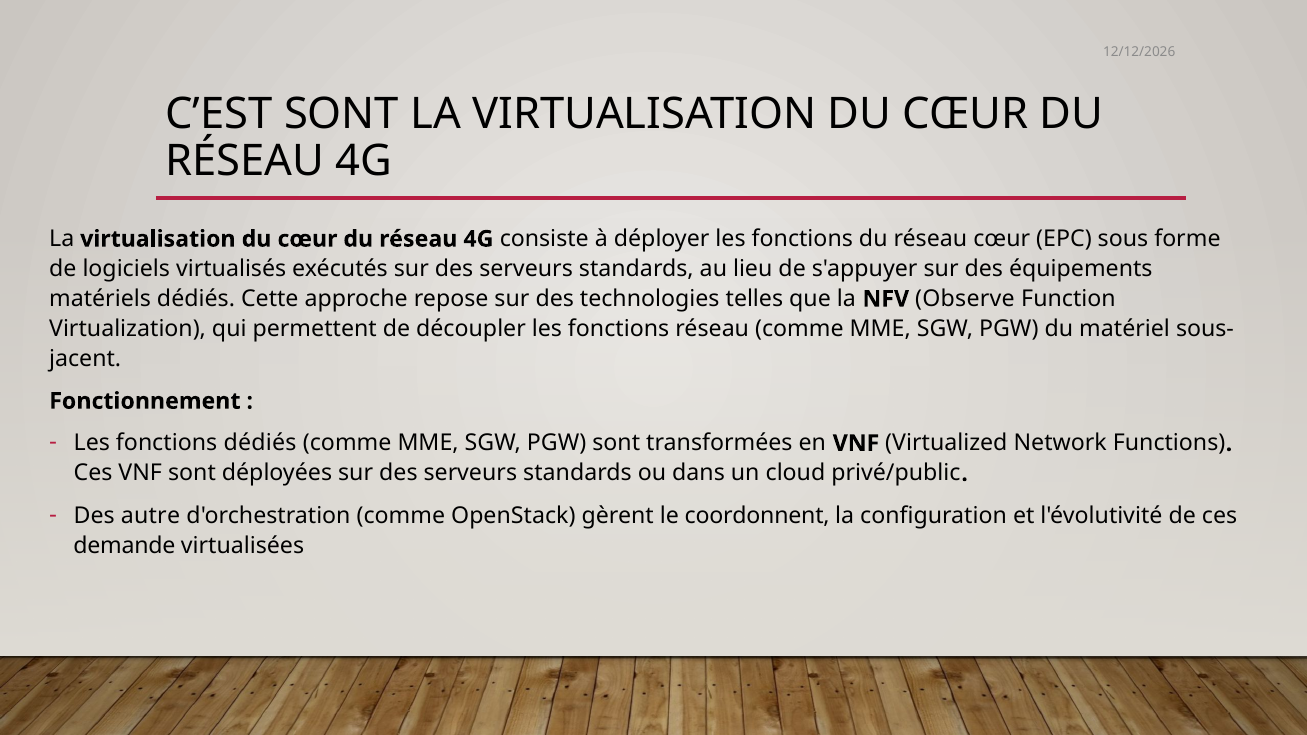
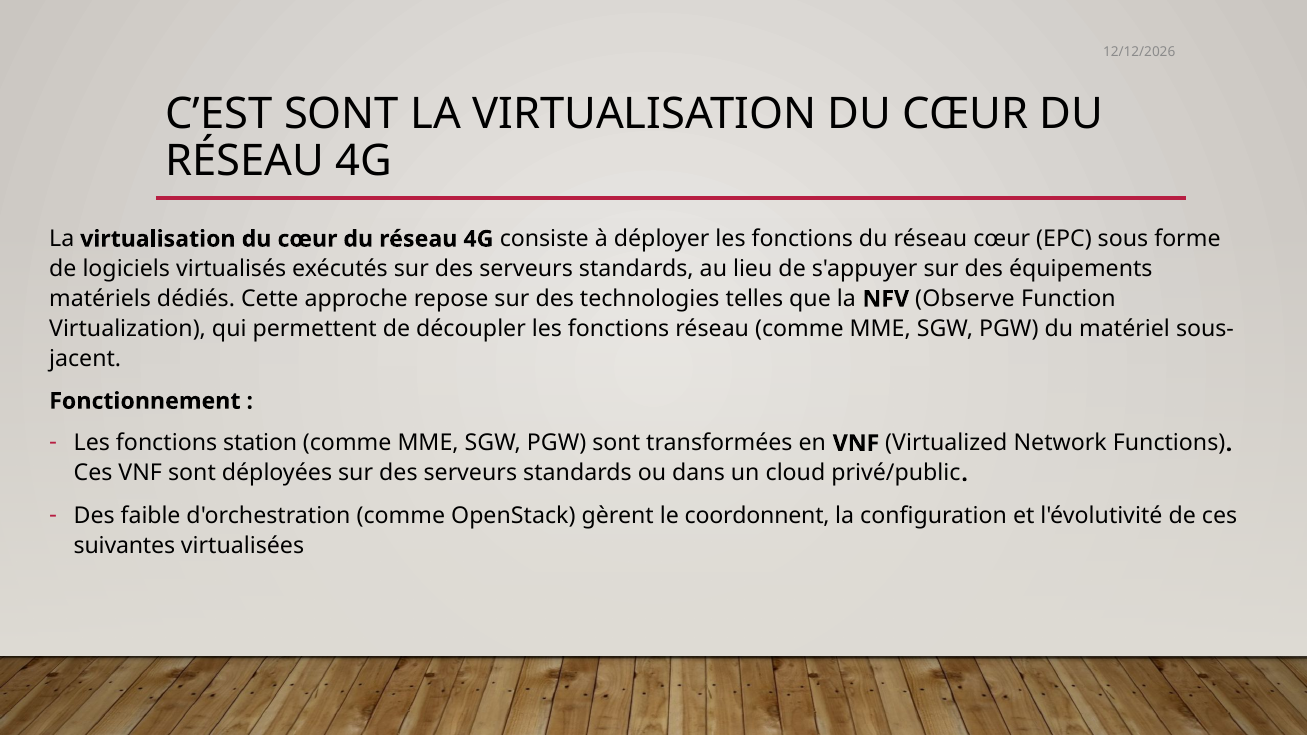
fonctions dédiés: dédiés -> station
autre: autre -> faible
demande: demande -> suivantes
